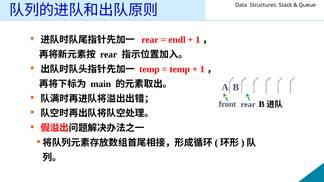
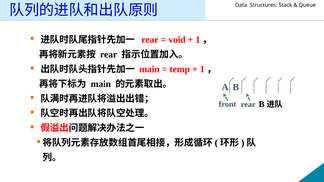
endl: endl -> void
temp at (149, 69): temp -> main
